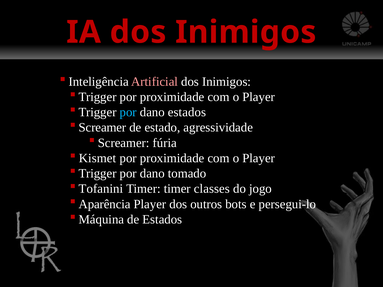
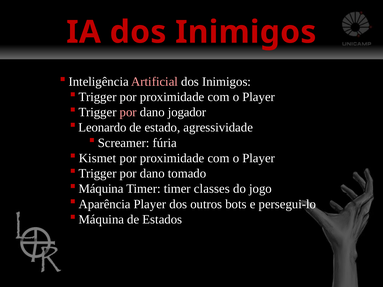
por at (128, 112) colour: light blue -> pink
dano estados: estados -> jogador
Screamer at (102, 128): Screamer -> Leonardo
Tofanini at (101, 189): Tofanini -> Máquina
